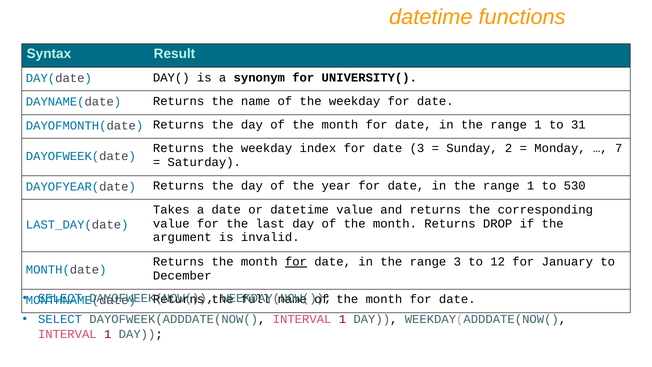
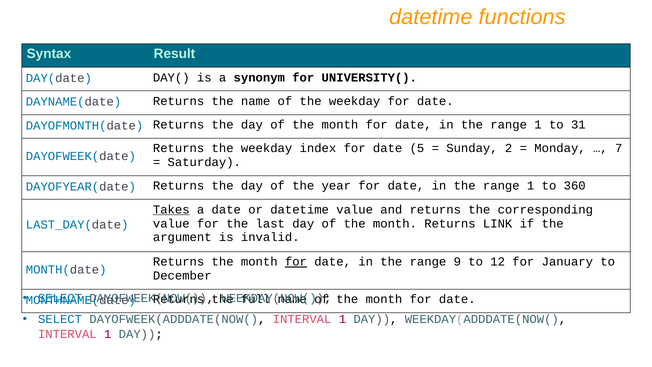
date 3: 3 -> 5
530: 530 -> 360
Takes underline: none -> present
DROP: DROP -> LINK
range 3: 3 -> 9
